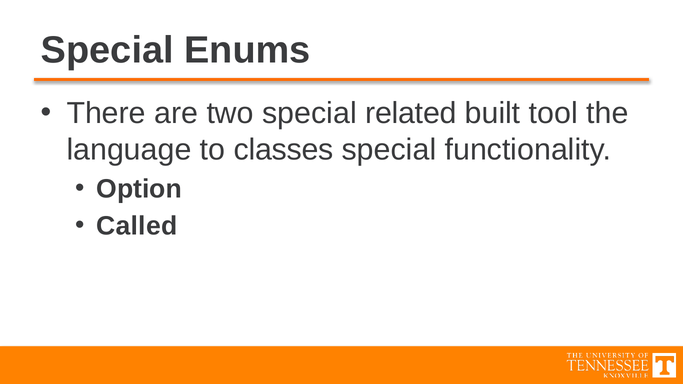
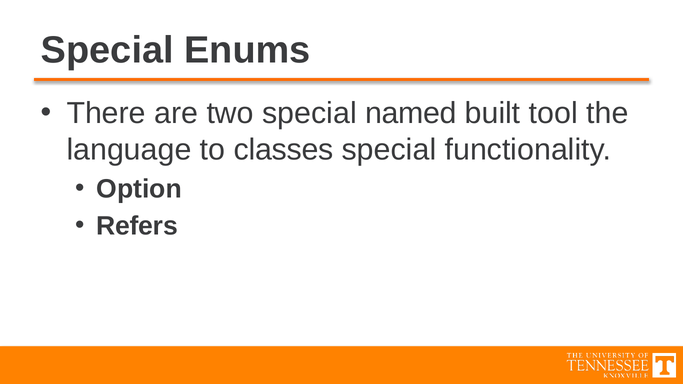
related: related -> named
Called: Called -> Refers
